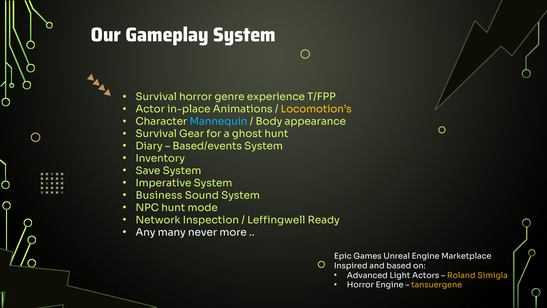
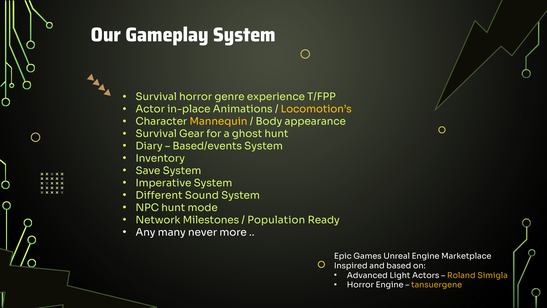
Mannequin colour: light blue -> yellow
Business: Business -> Different
Inspection: Inspection -> Milestones
Leffingwell: Leffingwell -> Population
